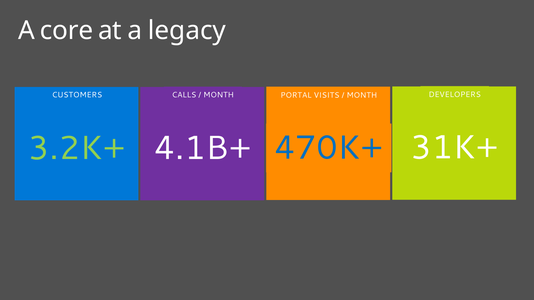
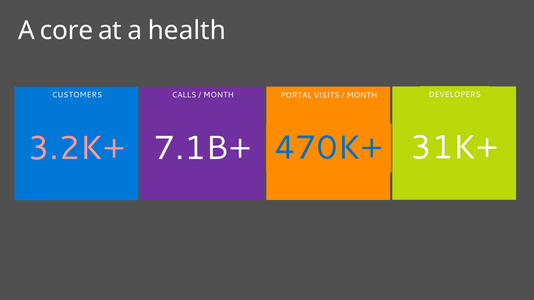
legacy: legacy -> health
3.2K+ colour: light green -> pink
4.1B+: 4.1B+ -> 7.1B+
